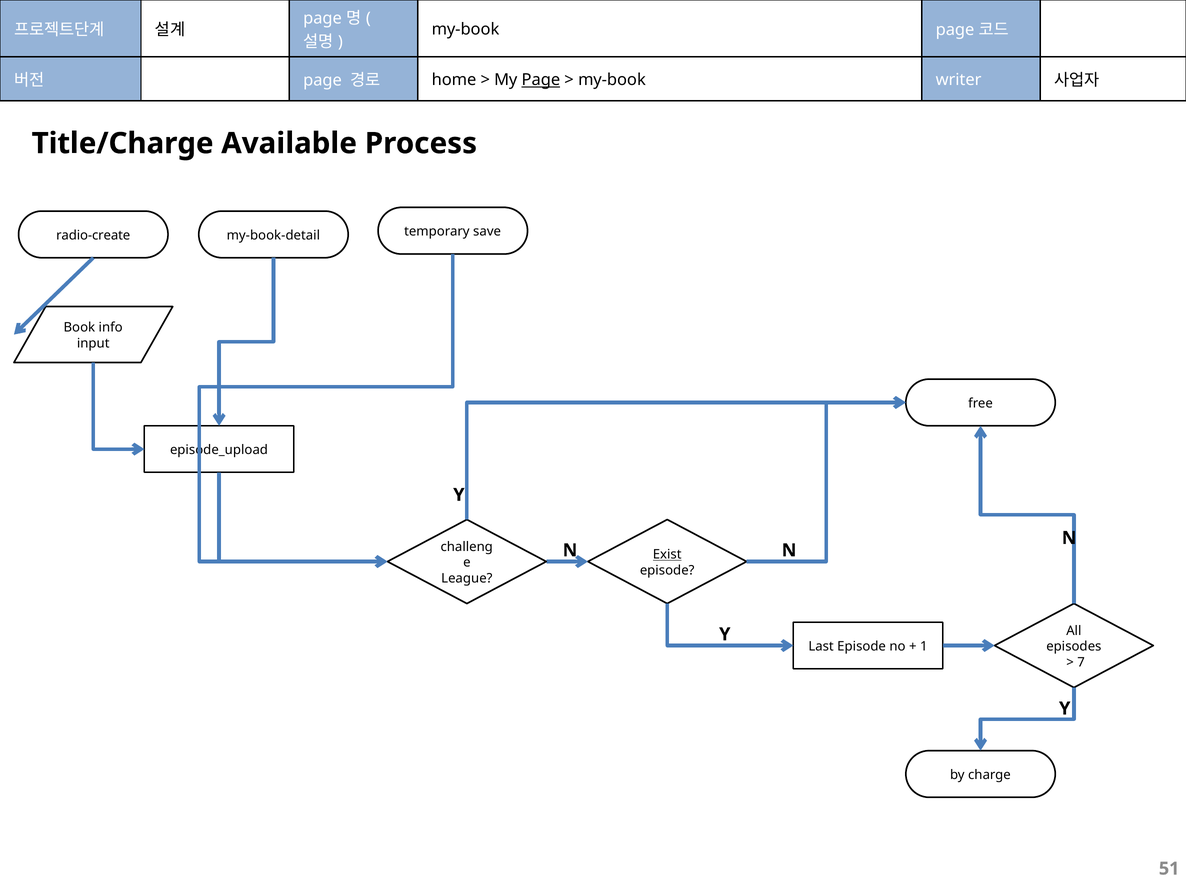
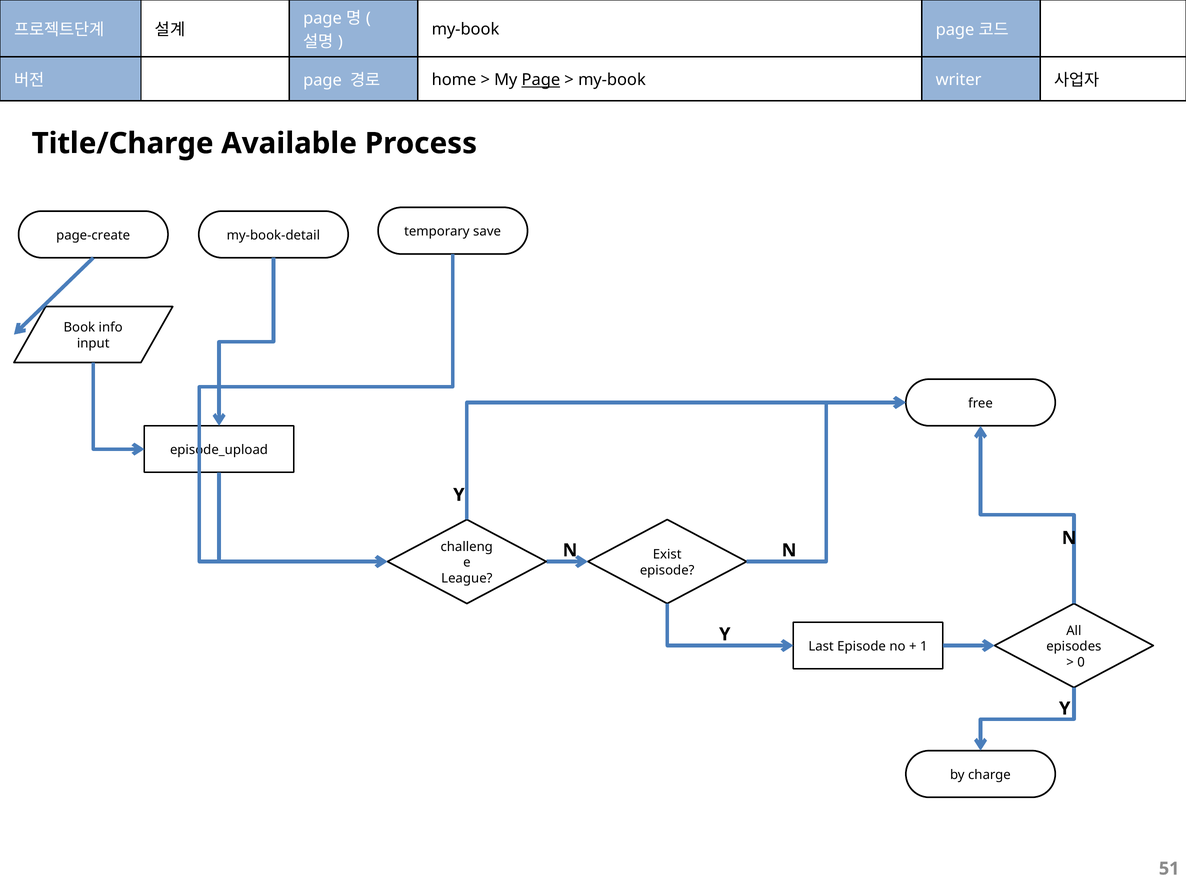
radio-create: radio-create -> page-create
Exist underline: present -> none
7: 7 -> 0
